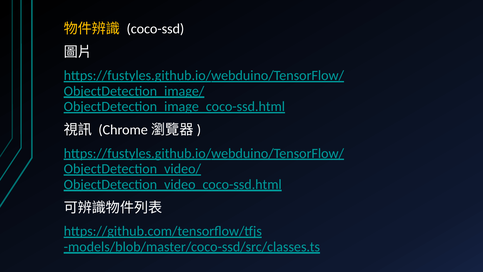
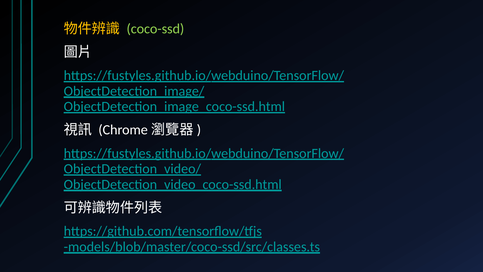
coco-ssd colour: white -> light green
